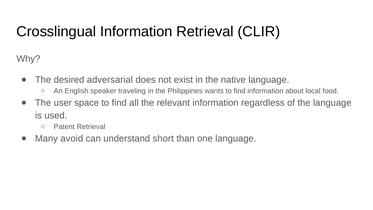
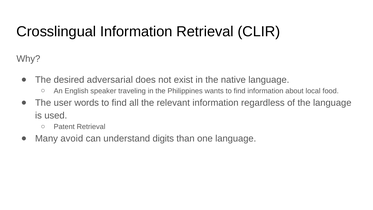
space: space -> words
short: short -> digits
